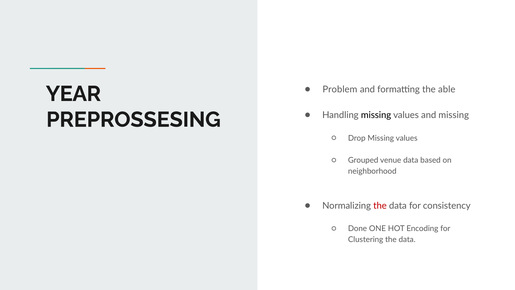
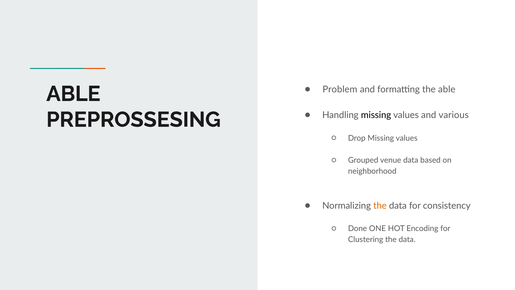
YEAR at (73, 94): YEAR -> ABLE
and missing: missing -> various
the at (380, 205) colour: red -> orange
